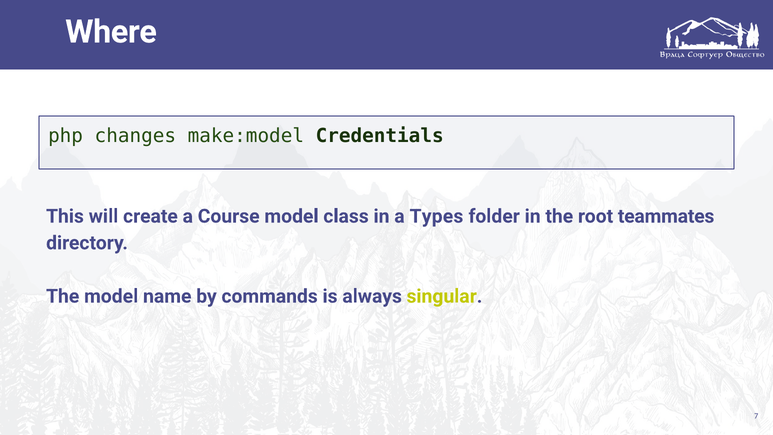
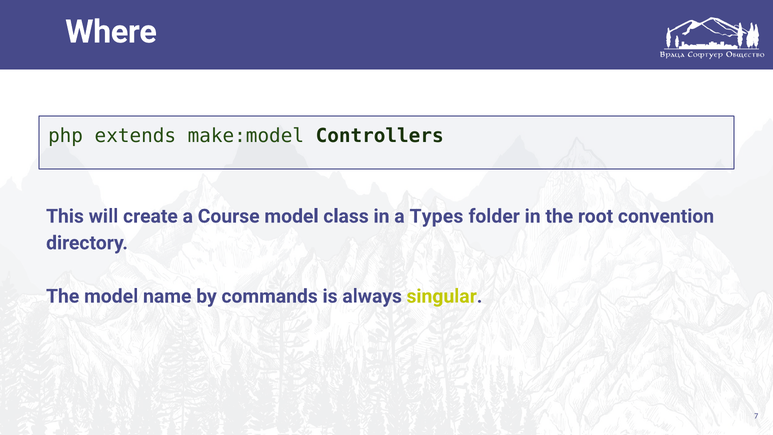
changes: changes -> extends
Credentials: Credentials -> Controllers
teammates: teammates -> convention
